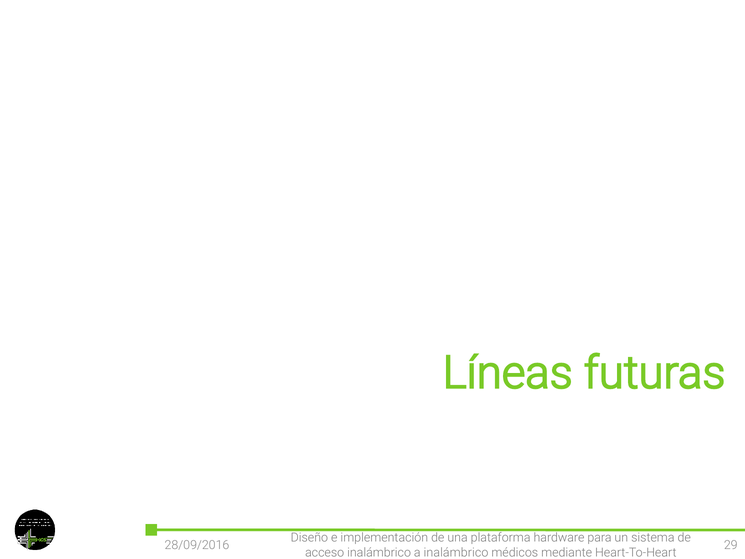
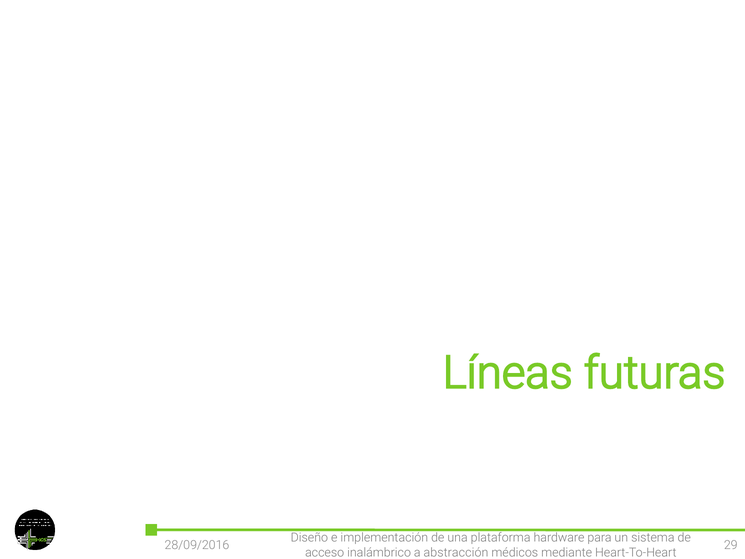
a inalámbrico: inalámbrico -> abstracción
